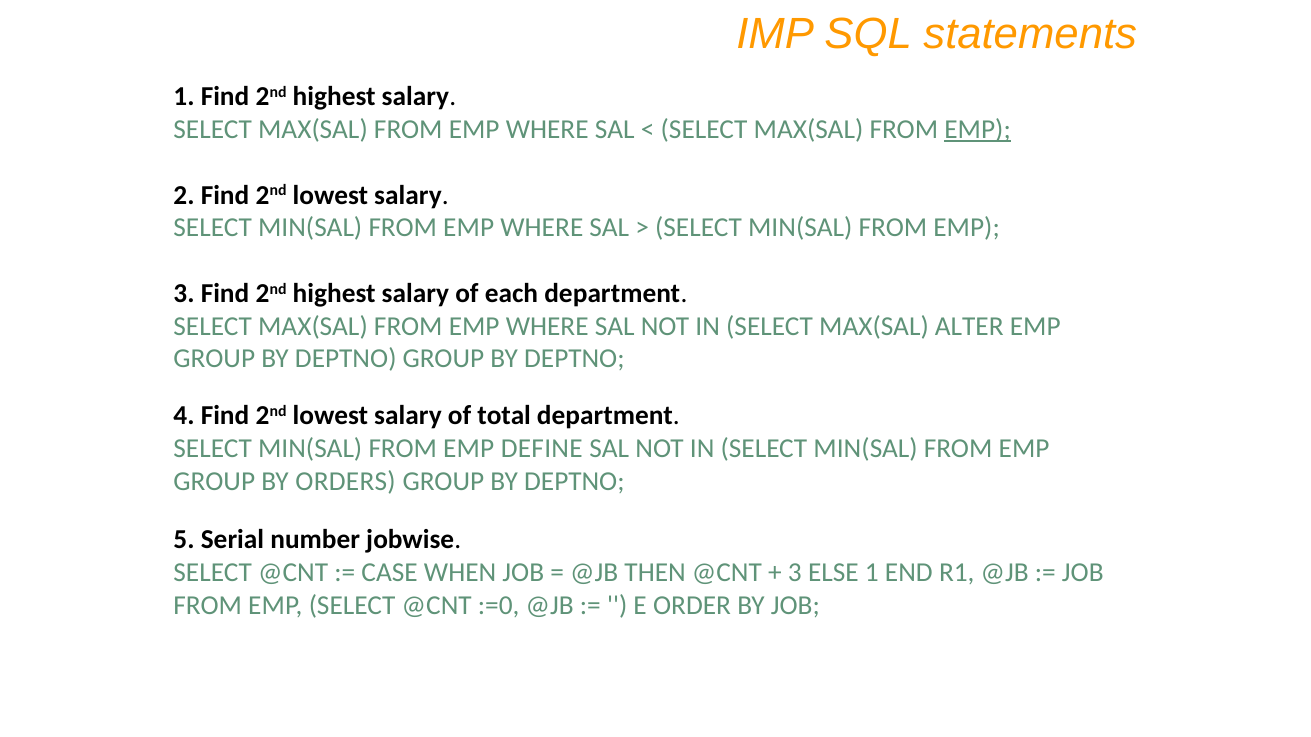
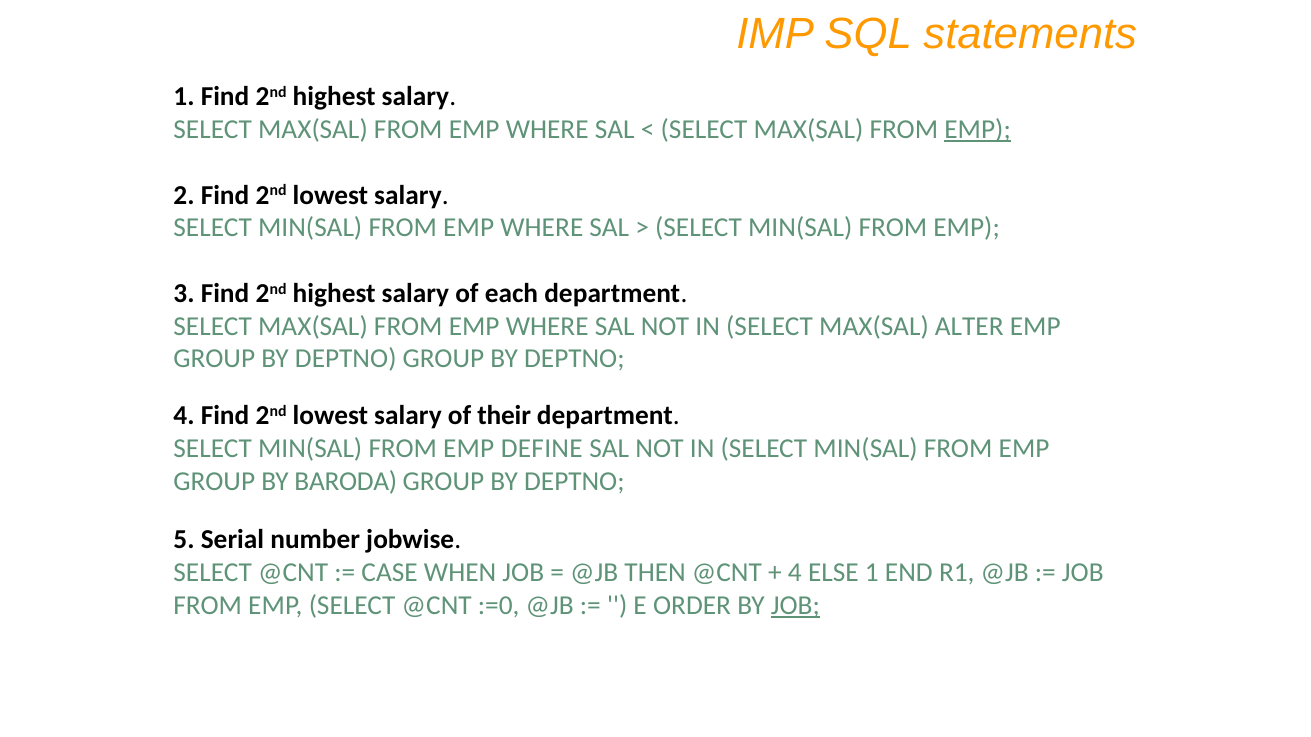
total: total -> their
ORDERS: ORDERS -> BARODA
3 at (795, 573): 3 -> 4
JOB at (795, 606) underline: none -> present
